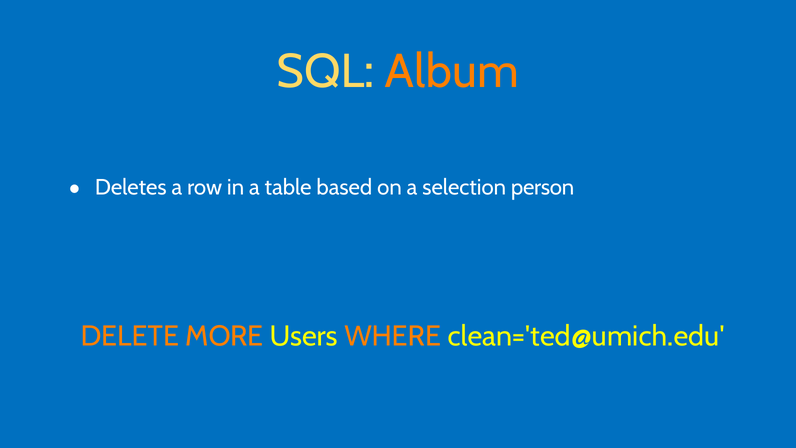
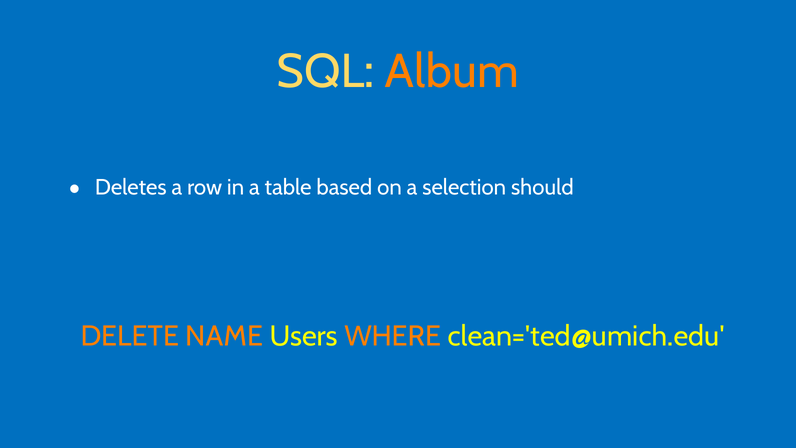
person: person -> should
MORE: MORE -> NAME
